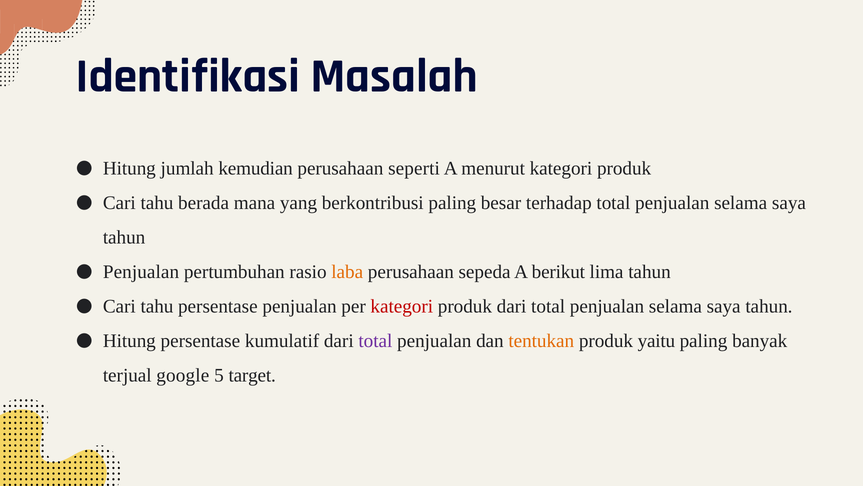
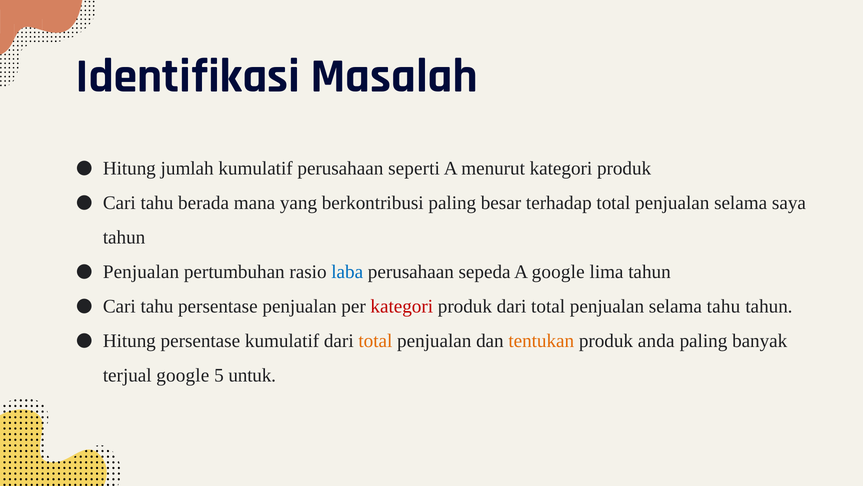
jumlah kemudian: kemudian -> kumulatif
laba colour: orange -> blue
A berikut: berikut -> google
saya at (724, 306): saya -> tahu
total at (375, 340) colour: purple -> orange
yaitu: yaitu -> anda
target: target -> untuk
